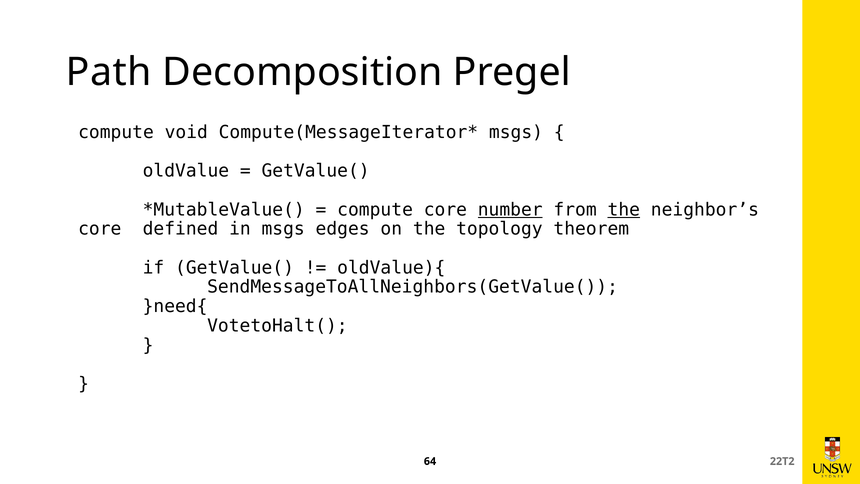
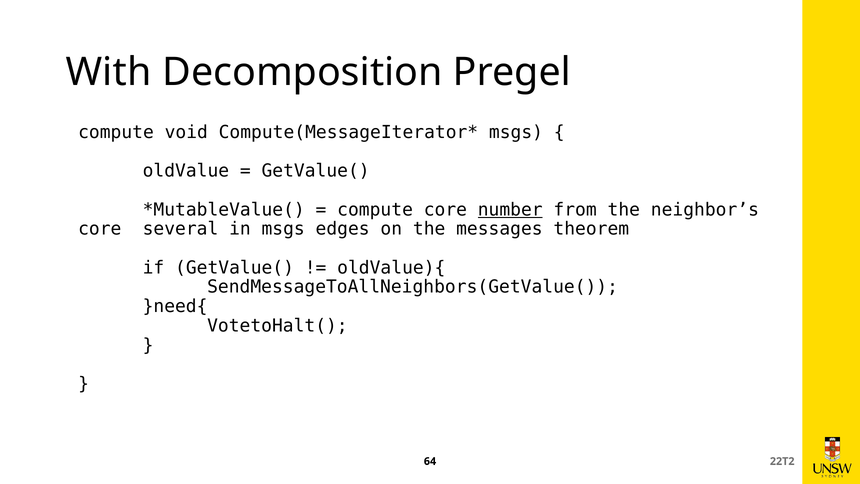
Path: Path -> With
the at (624, 209) underline: present -> none
defined: defined -> several
topology: topology -> messages
